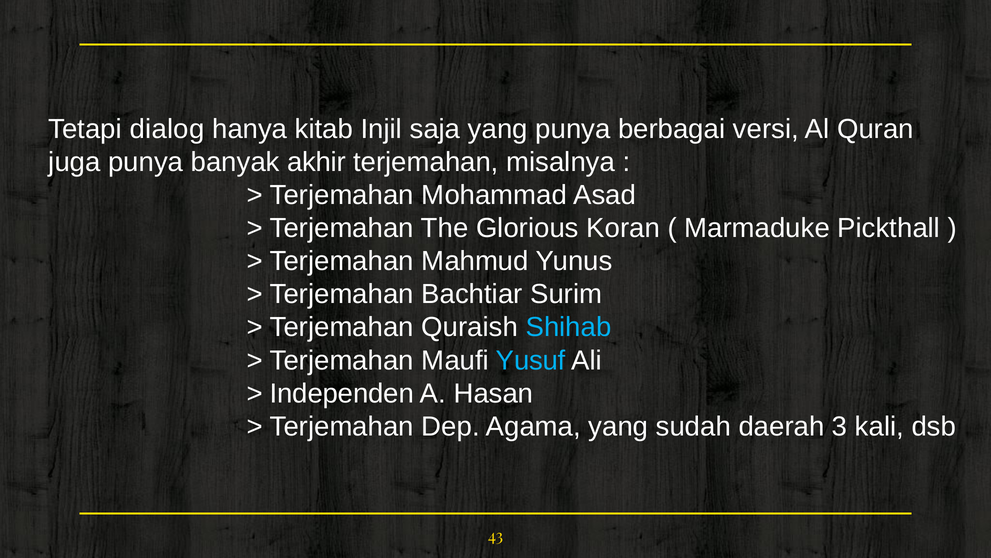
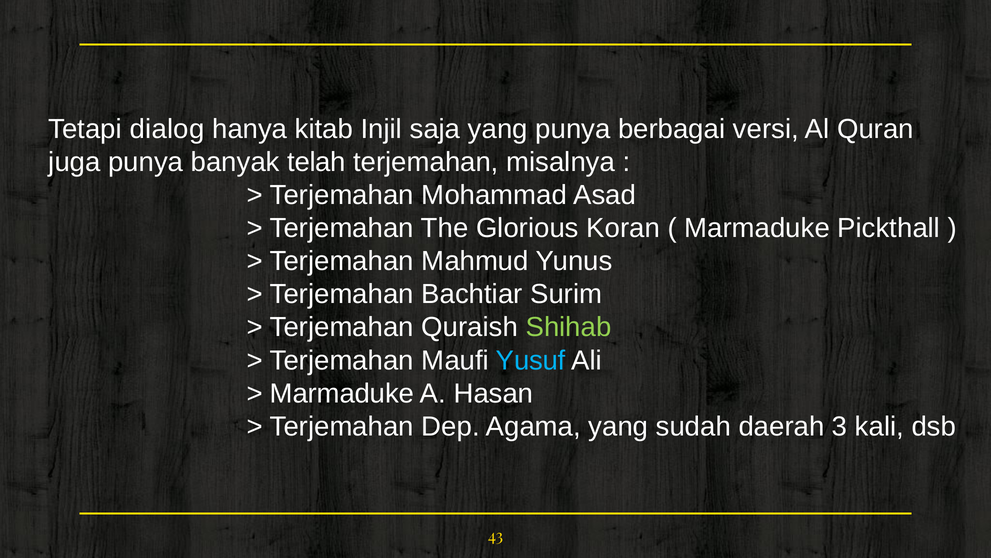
akhir: akhir -> telah
Shihab colour: light blue -> light green
Independen at (342, 393): Independen -> Marmaduke
